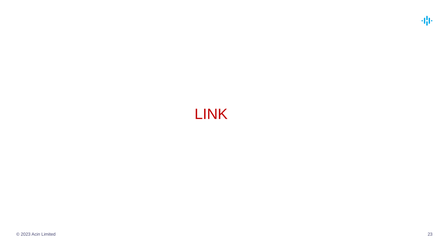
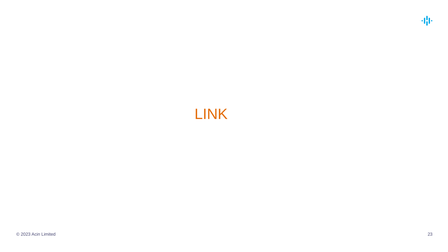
LINK colour: red -> orange
